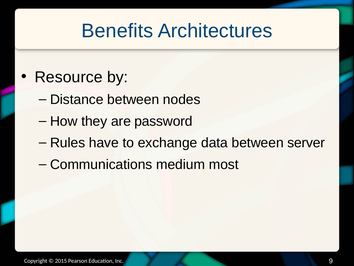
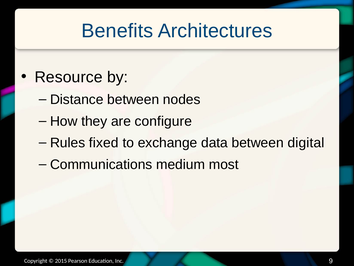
password: password -> configure
have: have -> fixed
server: server -> digital
